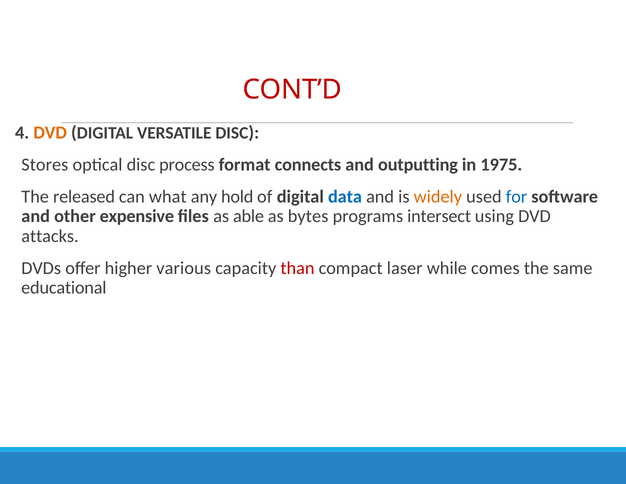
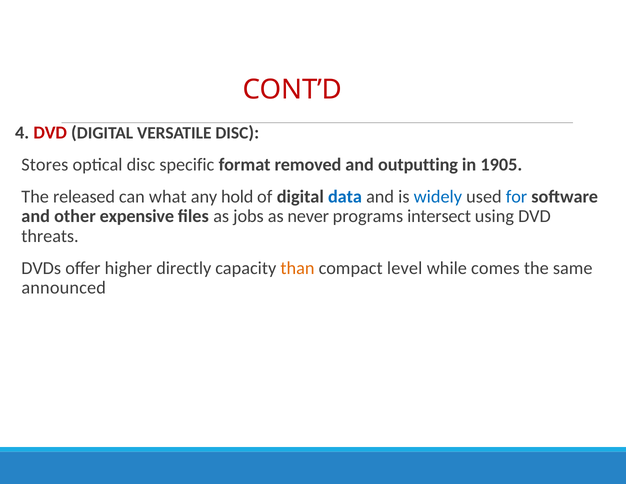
DVD at (50, 133) colour: orange -> red
process: process -> specific
connects: connects -> removed
1975: 1975 -> 1905
widely colour: orange -> blue
able: able -> jobs
bytes: bytes -> never
attacks: attacks -> threats
various: various -> directly
than colour: red -> orange
laser: laser -> level
educational: educational -> announced
